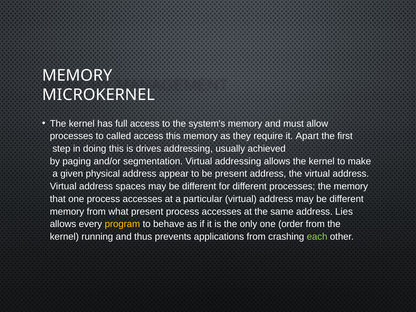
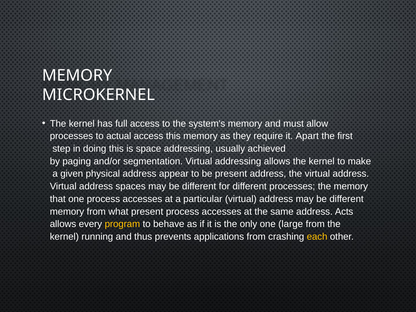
called: called -> actual
drives: drives -> space
Lies: Lies -> Acts
order: order -> large
each colour: light green -> yellow
